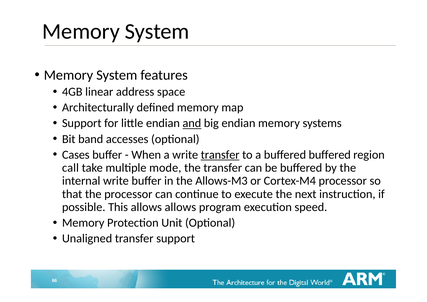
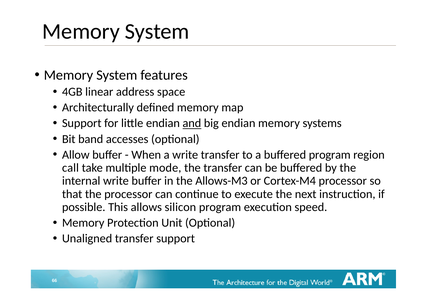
Cases: Cases -> Allow
transfer at (220, 155) underline: present -> none
buffered buffered: buffered -> program
allows allows: allows -> silicon
